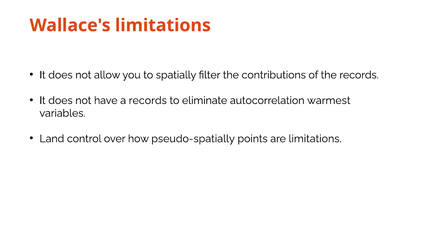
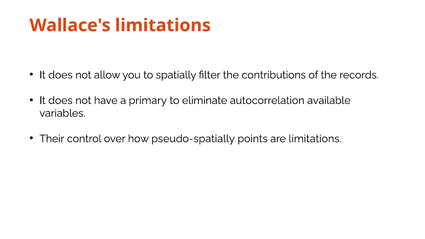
a records: records -> primary
warmest: warmest -> available
Land: Land -> Their
